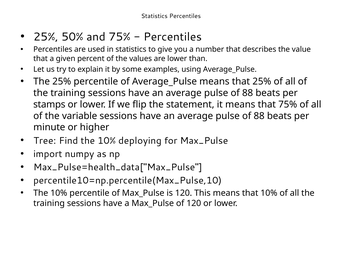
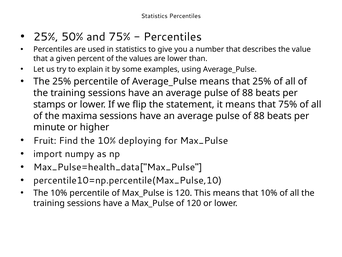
variable: variable -> maxima
Tree: Tree -> Fruit
